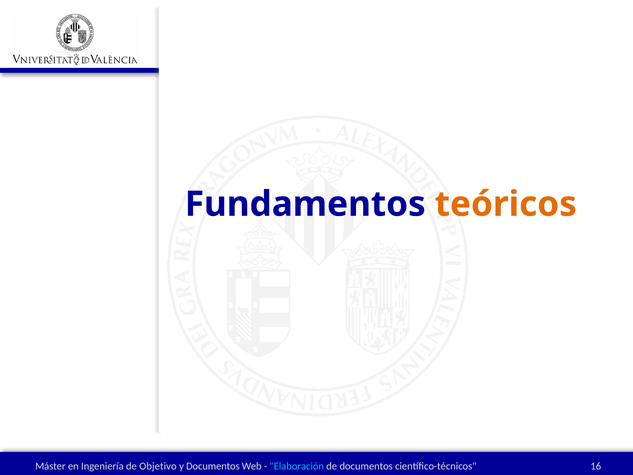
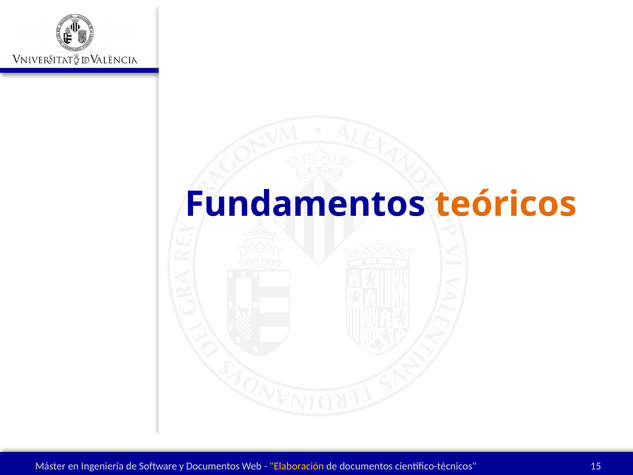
Objetivo: Objetivo -> Software
Elaboración colour: light blue -> yellow
16: 16 -> 15
